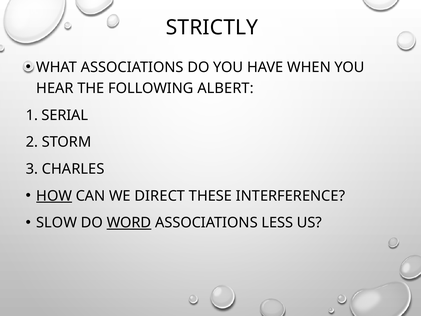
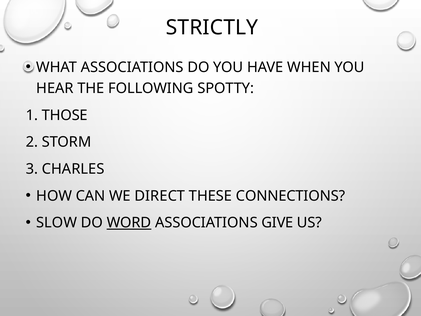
ALBERT: ALBERT -> SPOTTY
SERIAL: SERIAL -> THOSE
HOW underline: present -> none
INTERFERENCE: INTERFERENCE -> CONNECTIONS
LESS: LESS -> GIVE
